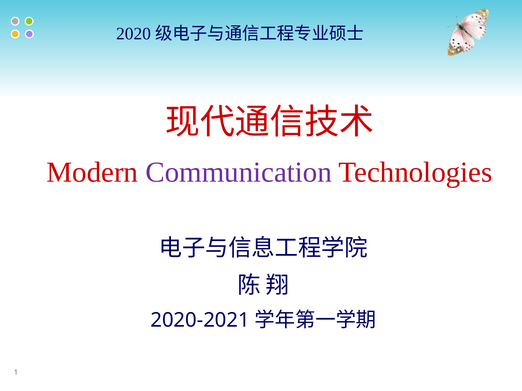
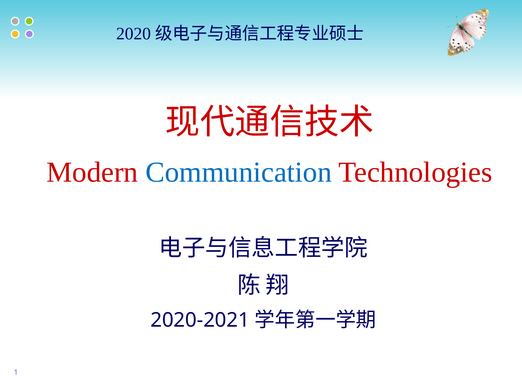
Communication colour: purple -> blue
